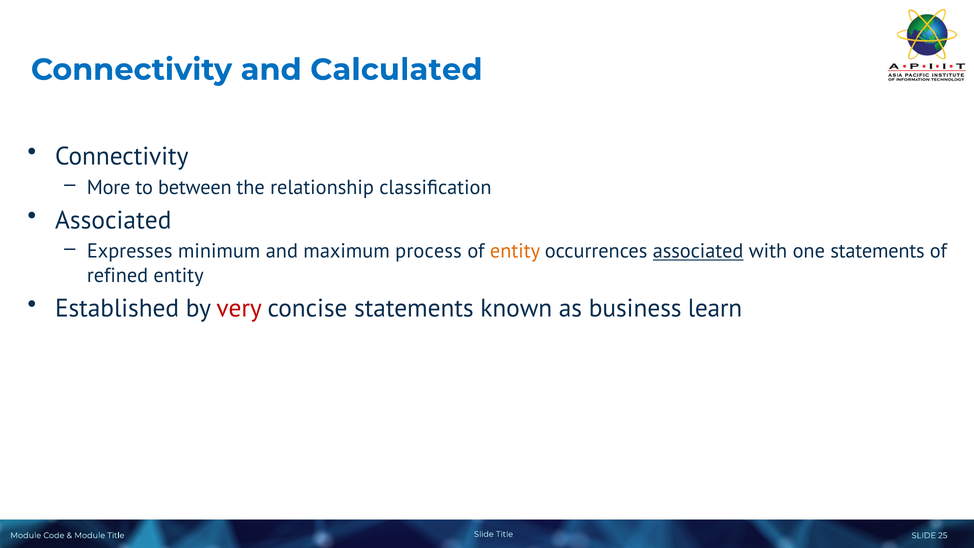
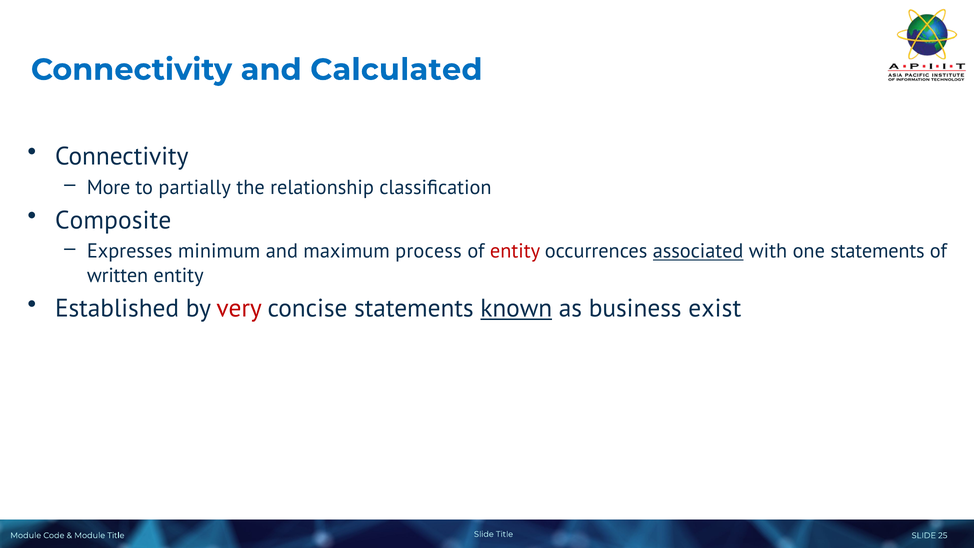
between: between -> partially
Associated at (113, 220): Associated -> Composite
entity at (515, 251) colour: orange -> red
refined: refined -> written
known underline: none -> present
learn: learn -> exist
